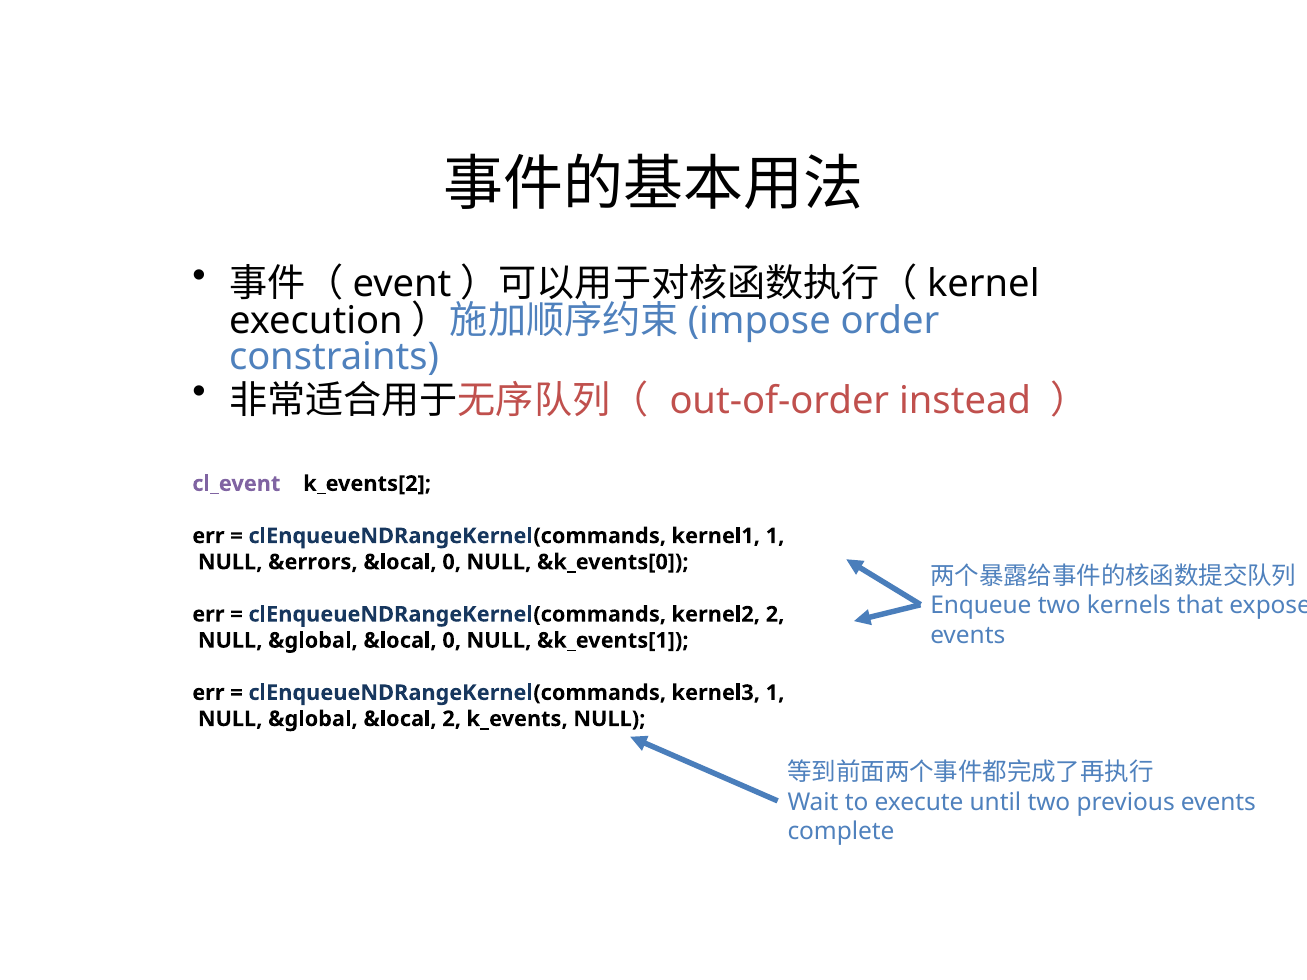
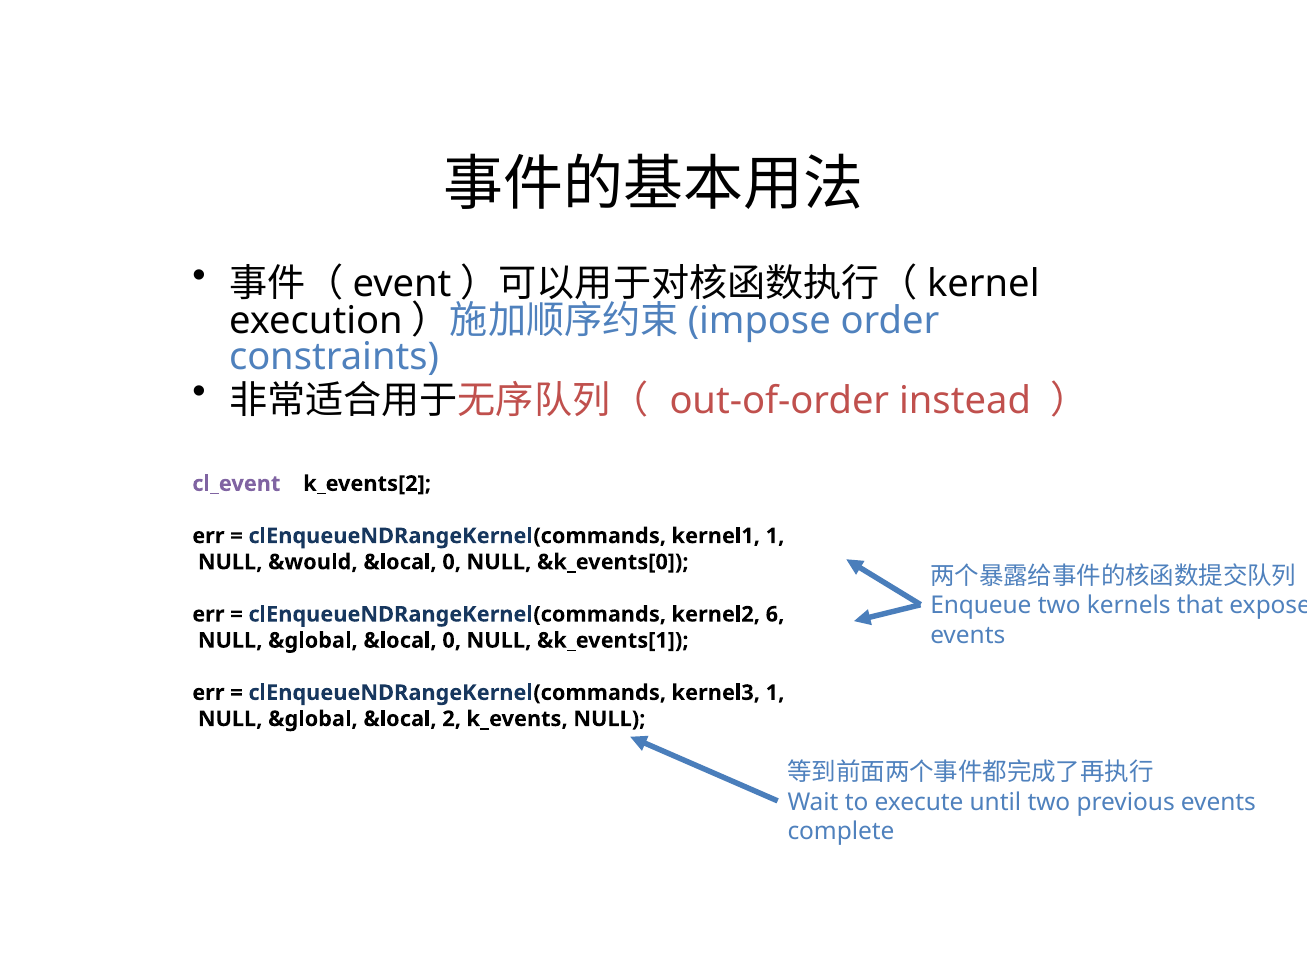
&errors: &errors -> &would
kernel2 2: 2 -> 6
